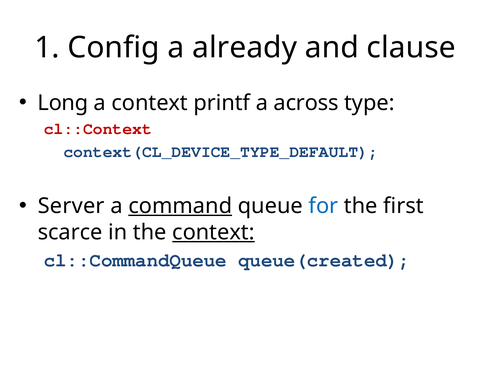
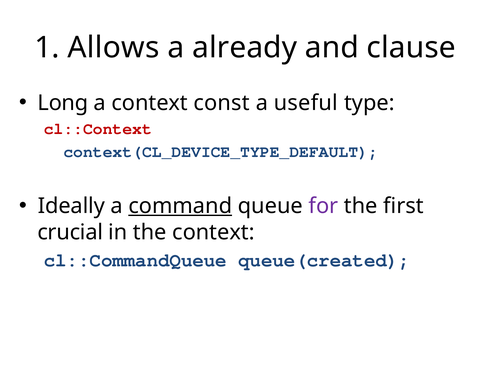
Config: Config -> Allows
printf: printf -> const
across: across -> useful
Server: Server -> Ideally
for colour: blue -> purple
scarce: scarce -> crucial
context at (213, 232) underline: present -> none
